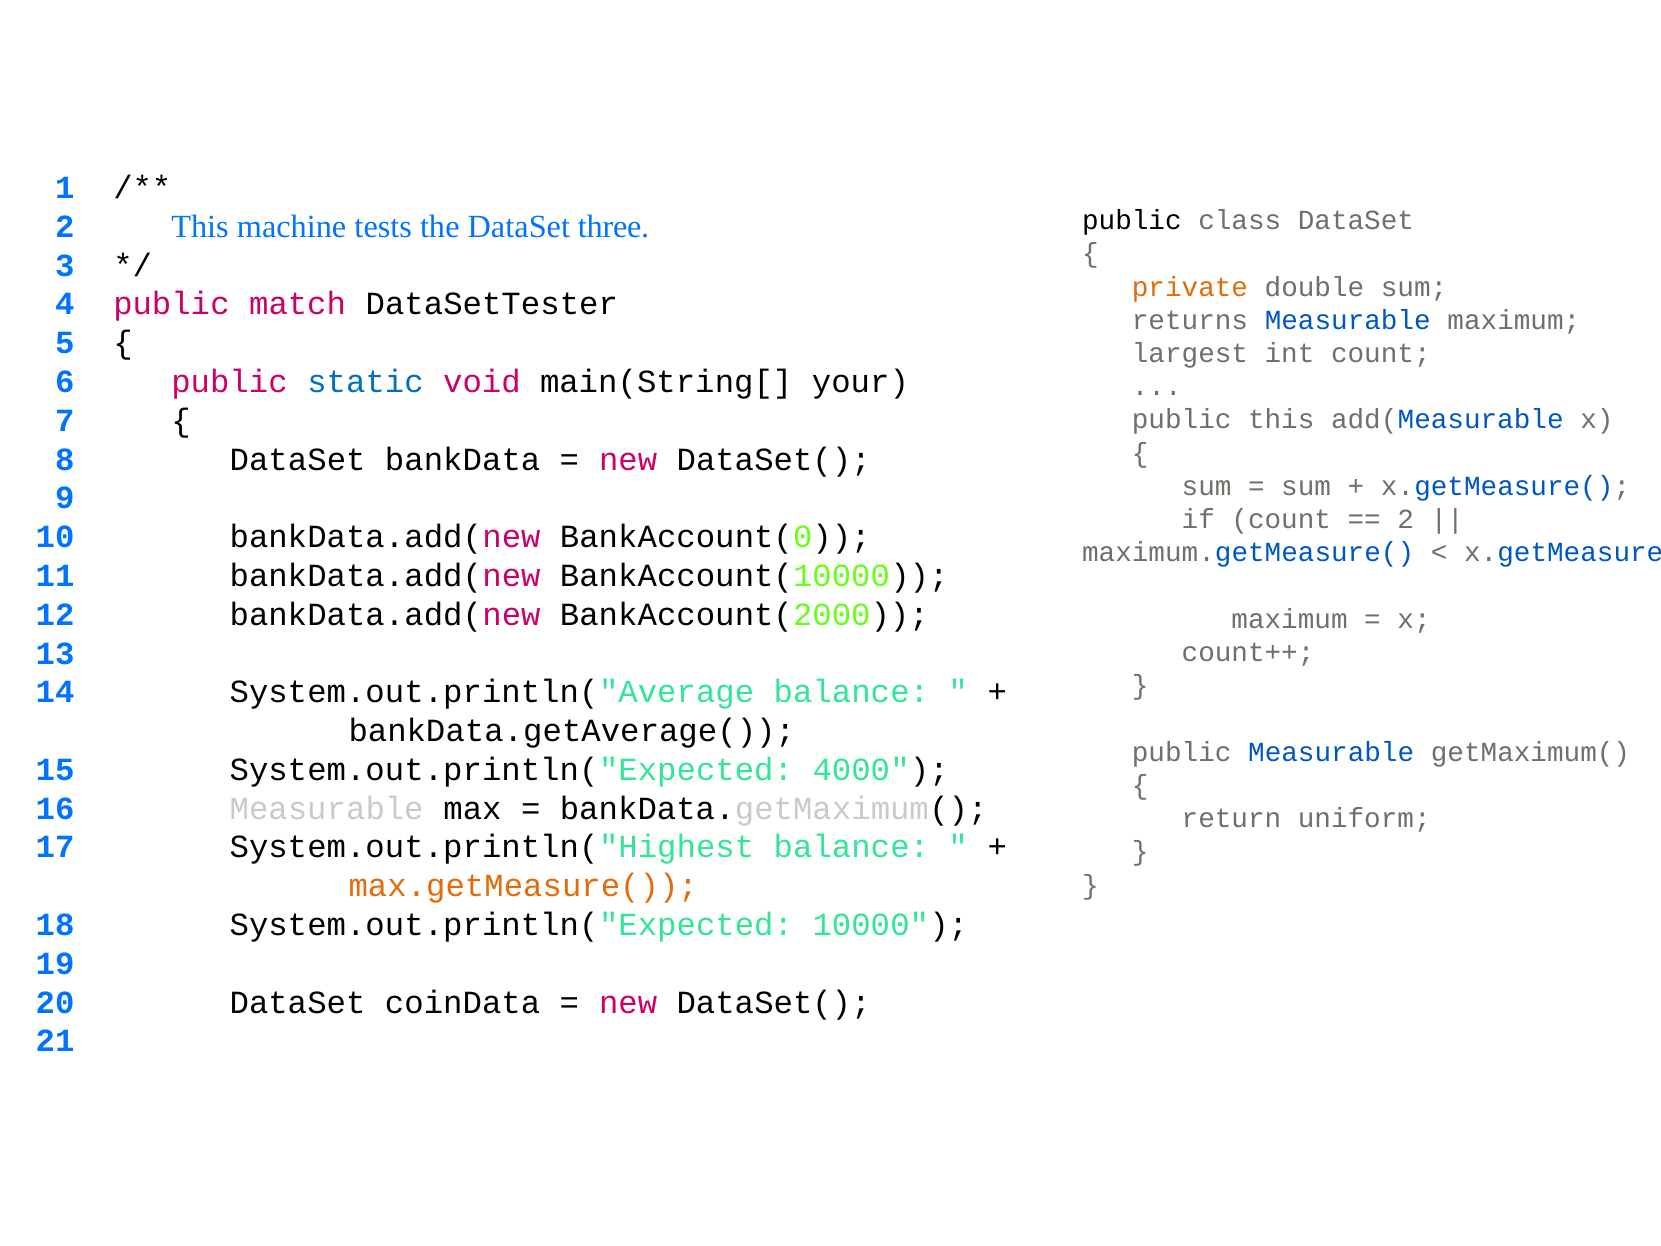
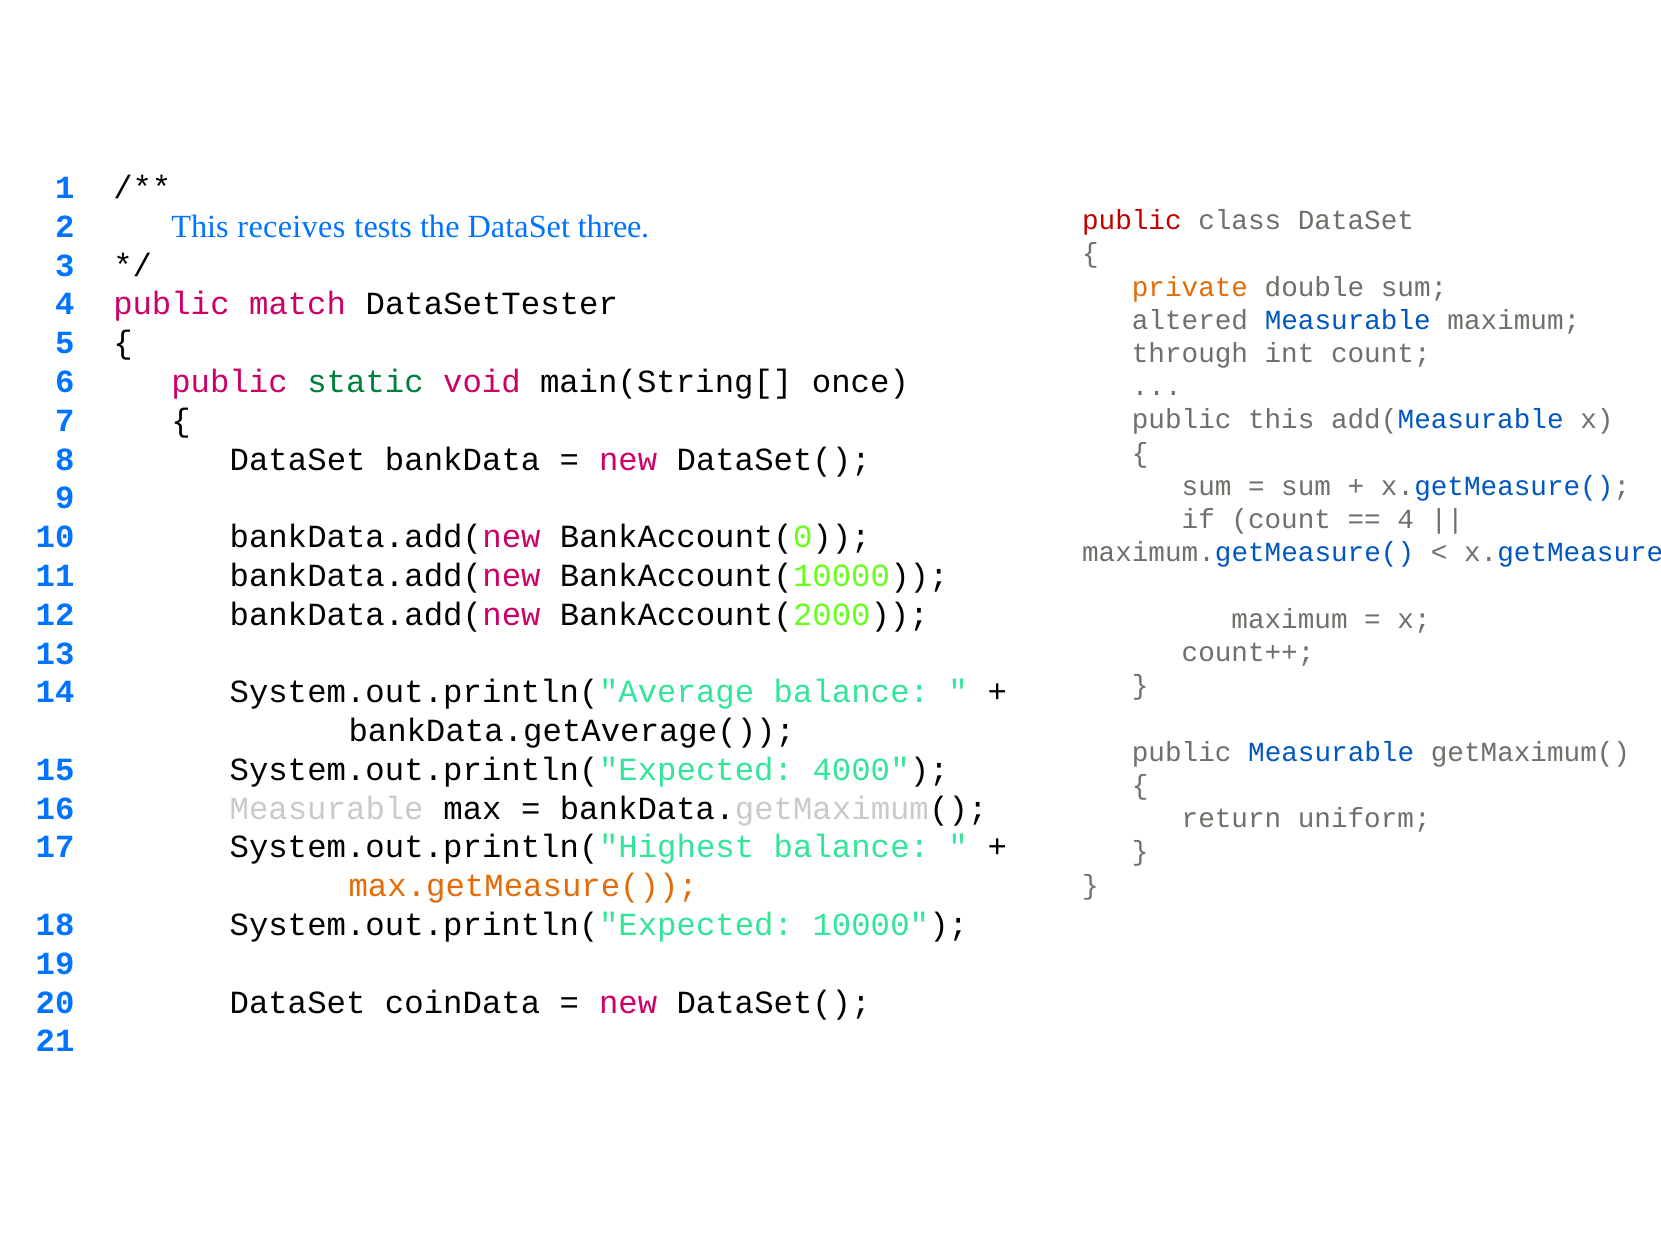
public at (1132, 220) colour: black -> red
machine: machine -> receives
returns: returns -> altered
largest: largest -> through
static colour: blue -> green
your: your -> once
2 at (1406, 519): 2 -> 4
